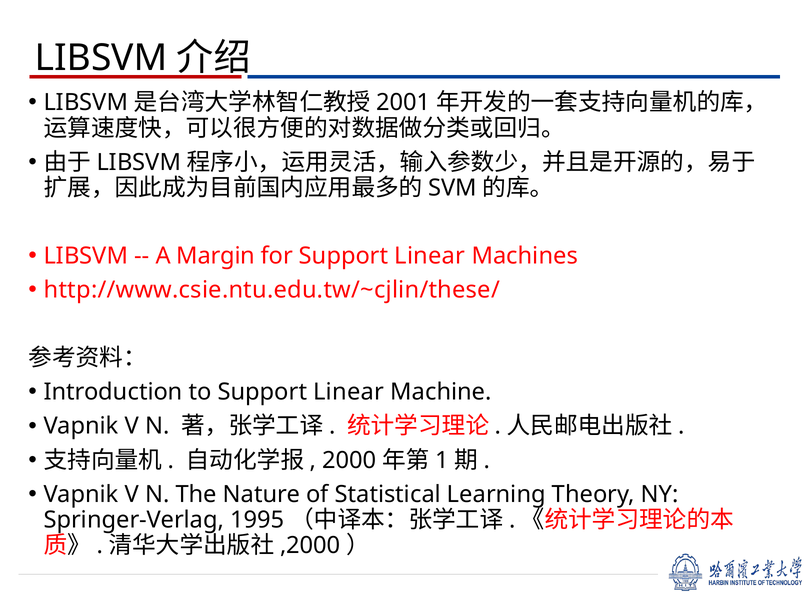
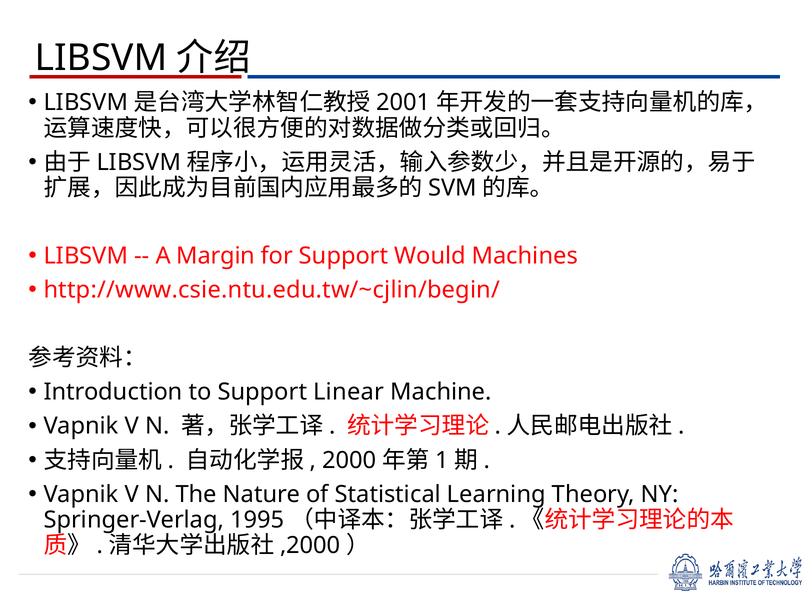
for Support Linear: Linear -> Would
http://www.csie.ntu.edu.tw/~cjlin/these/: http://www.csie.ntu.edu.tw/~cjlin/these/ -> http://www.csie.ntu.edu.tw/~cjlin/begin/
